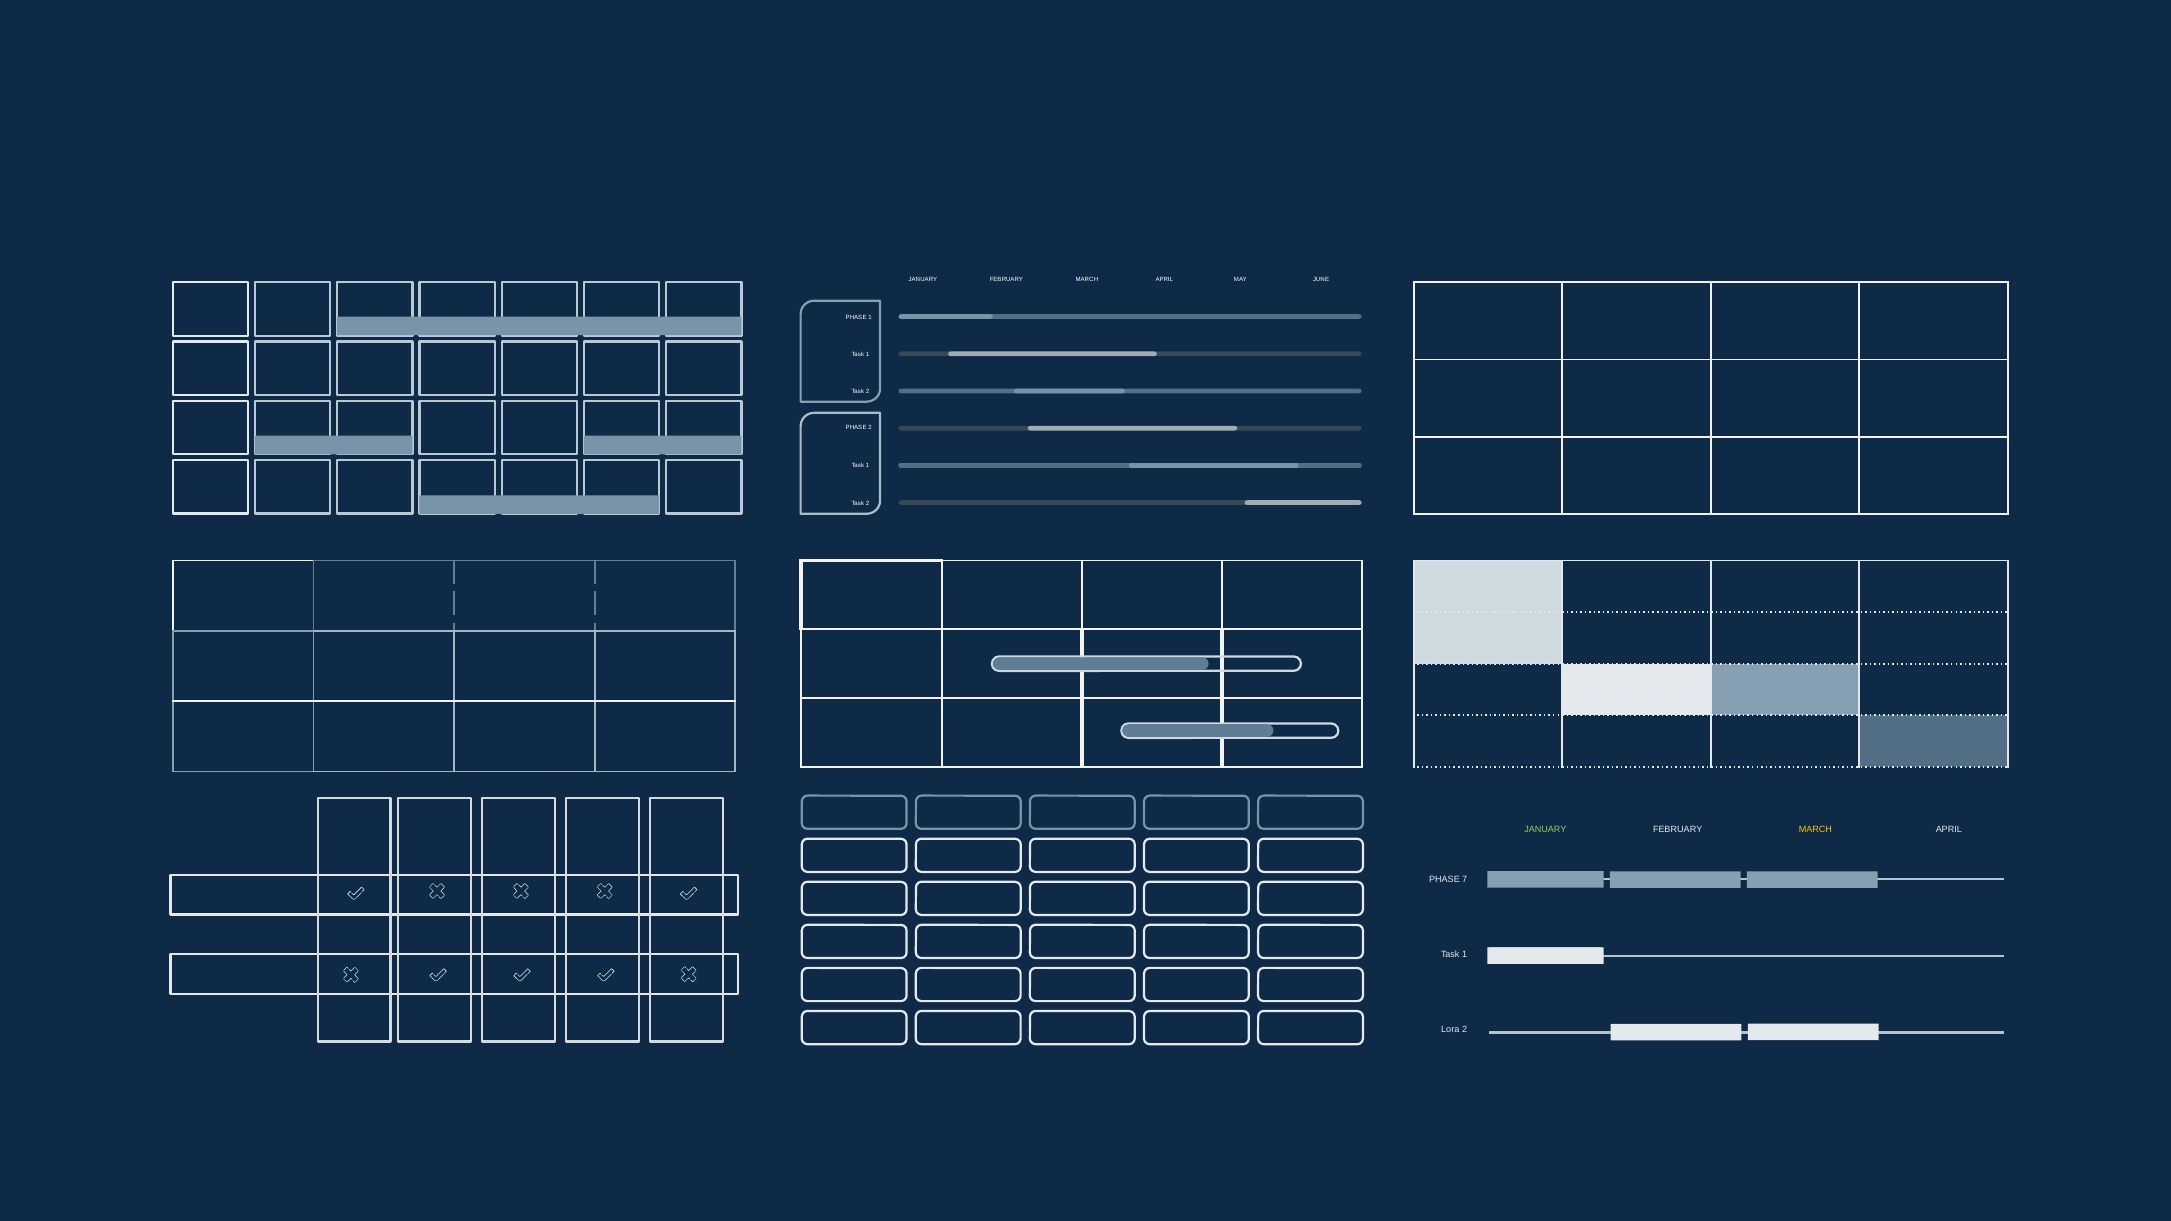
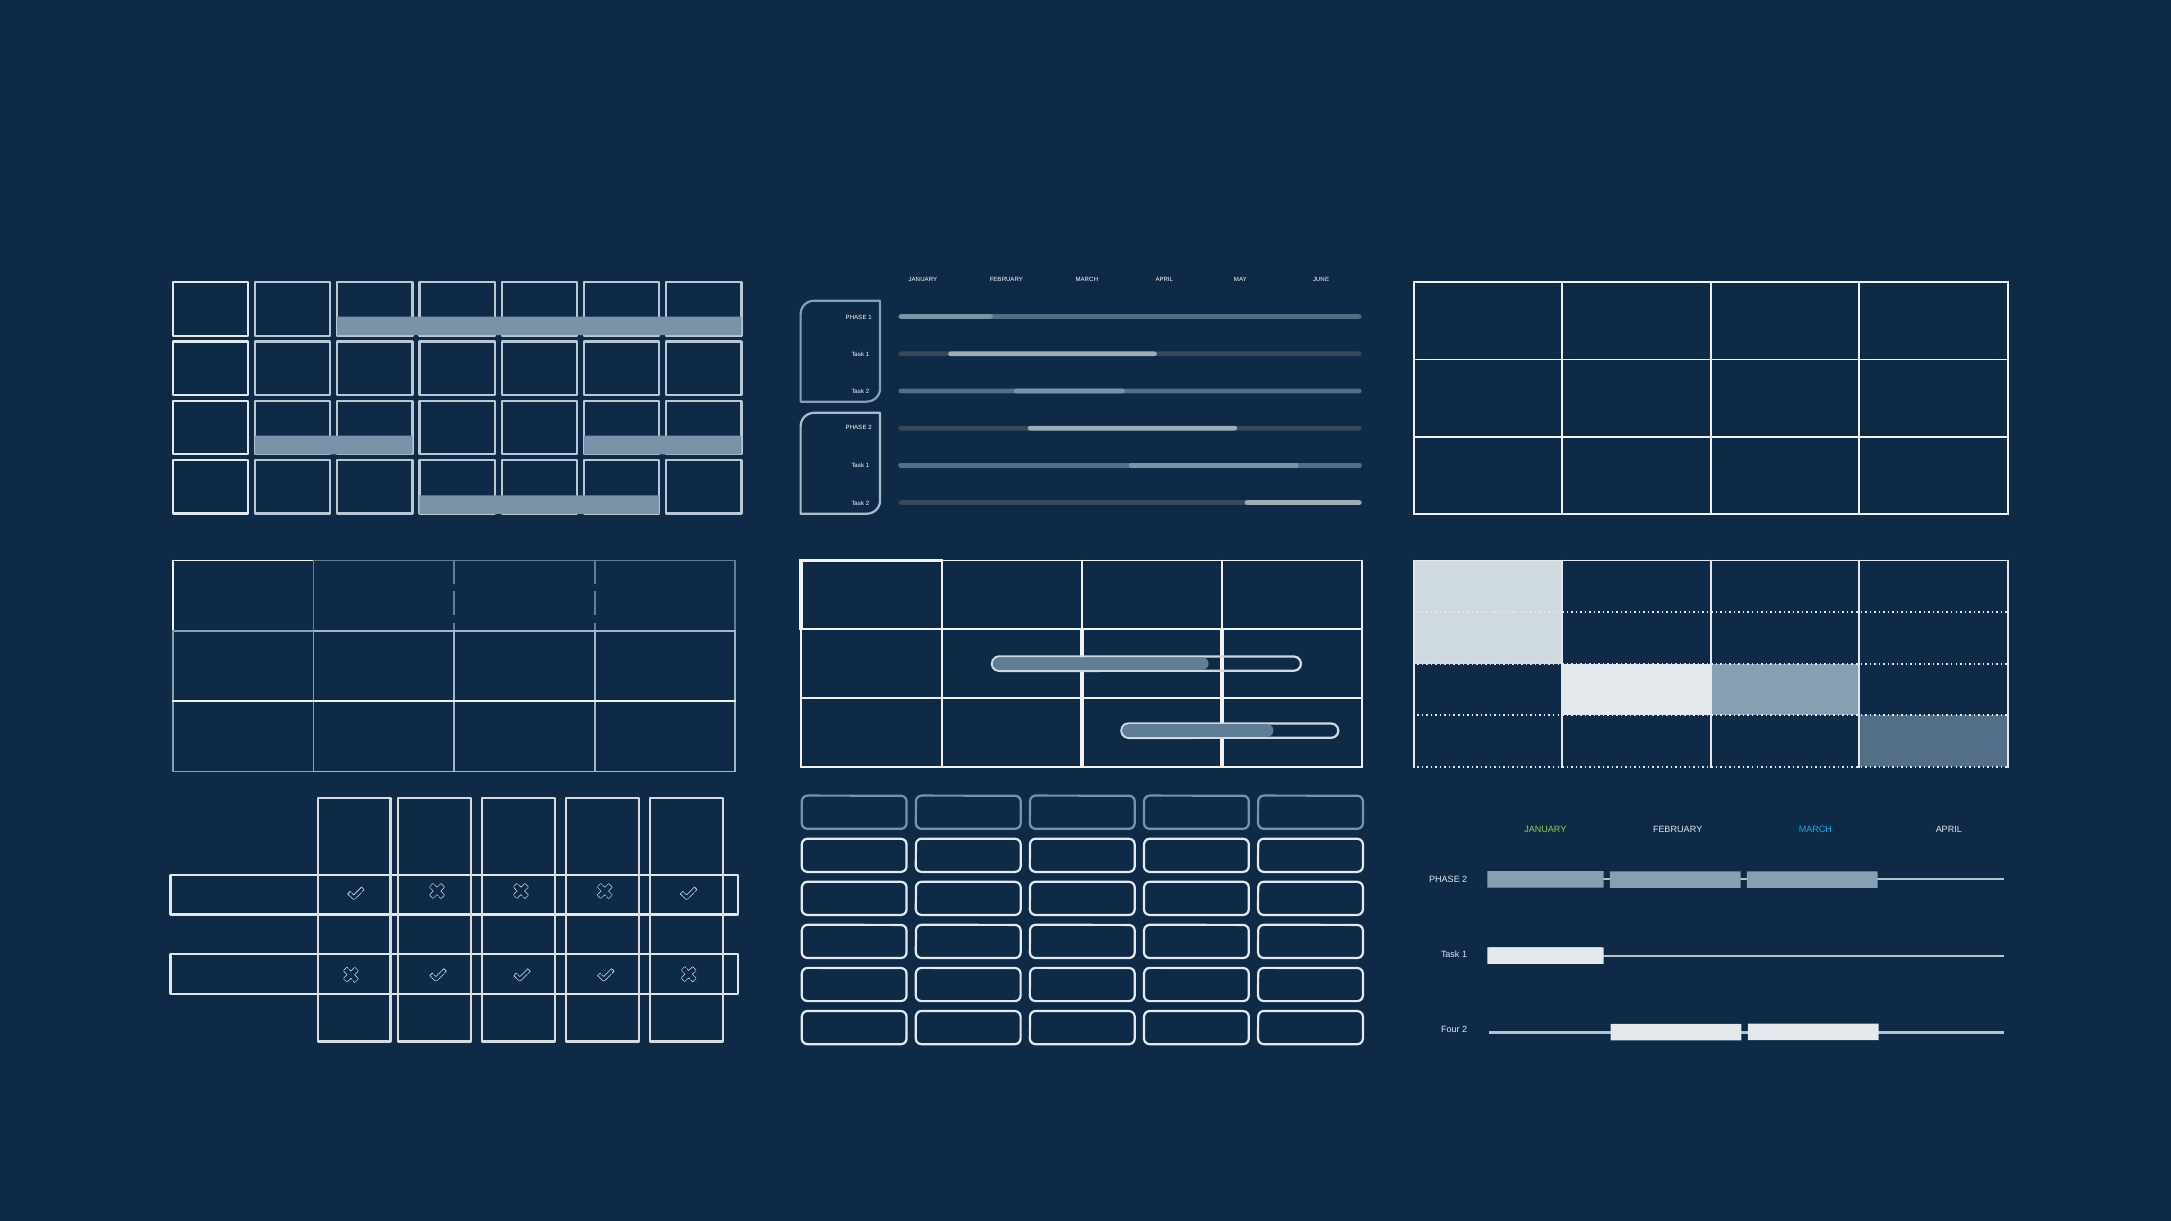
MARCH at (1815, 830) colour: yellow -> light blue
7 at (1465, 880): 7 -> 2
Lora: Lora -> Four
